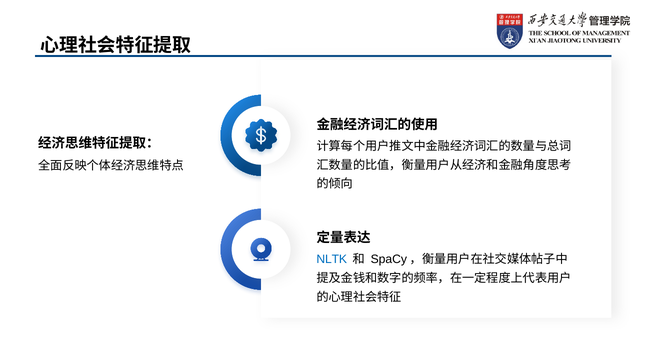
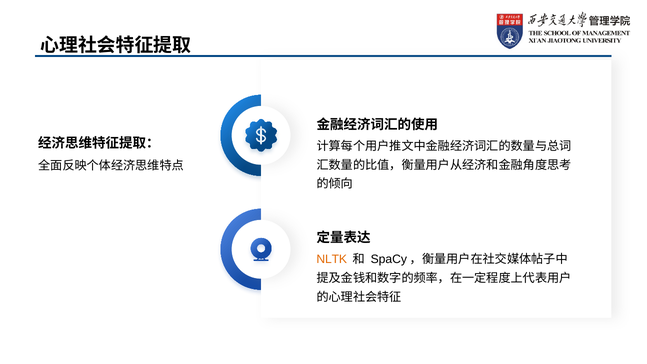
NLTK colour: blue -> orange
